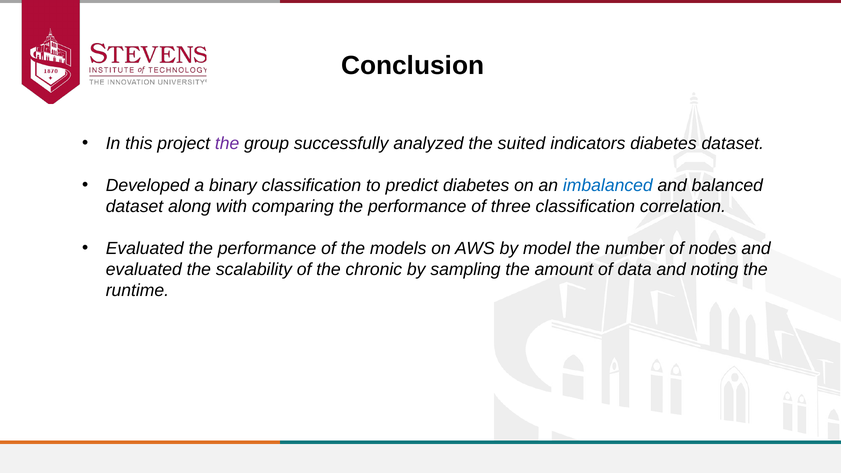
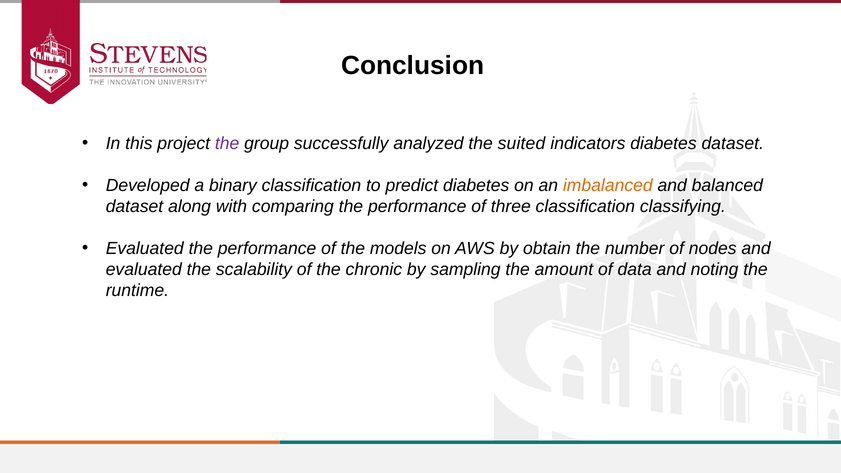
imbalanced colour: blue -> orange
correlation: correlation -> classifying
model: model -> obtain
